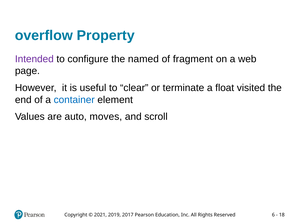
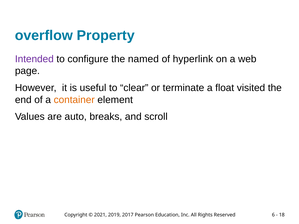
fragment: fragment -> hyperlink
container colour: blue -> orange
moves: moves -> breaks
